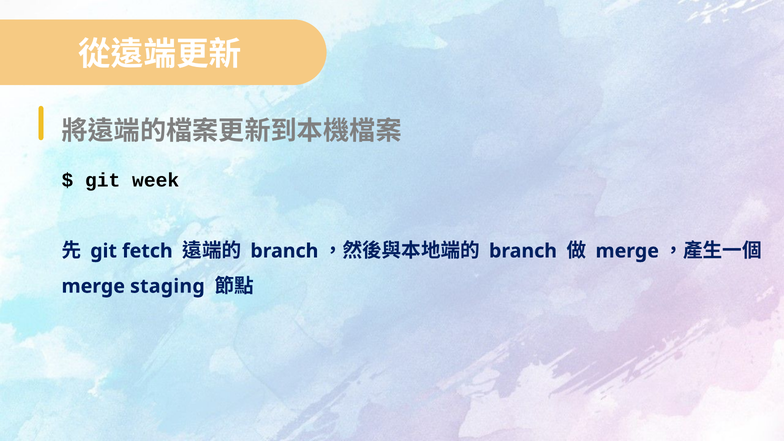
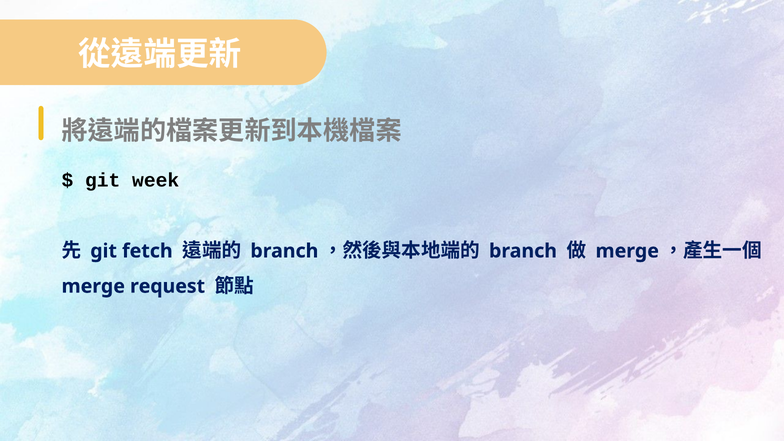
staging: staging -> request
